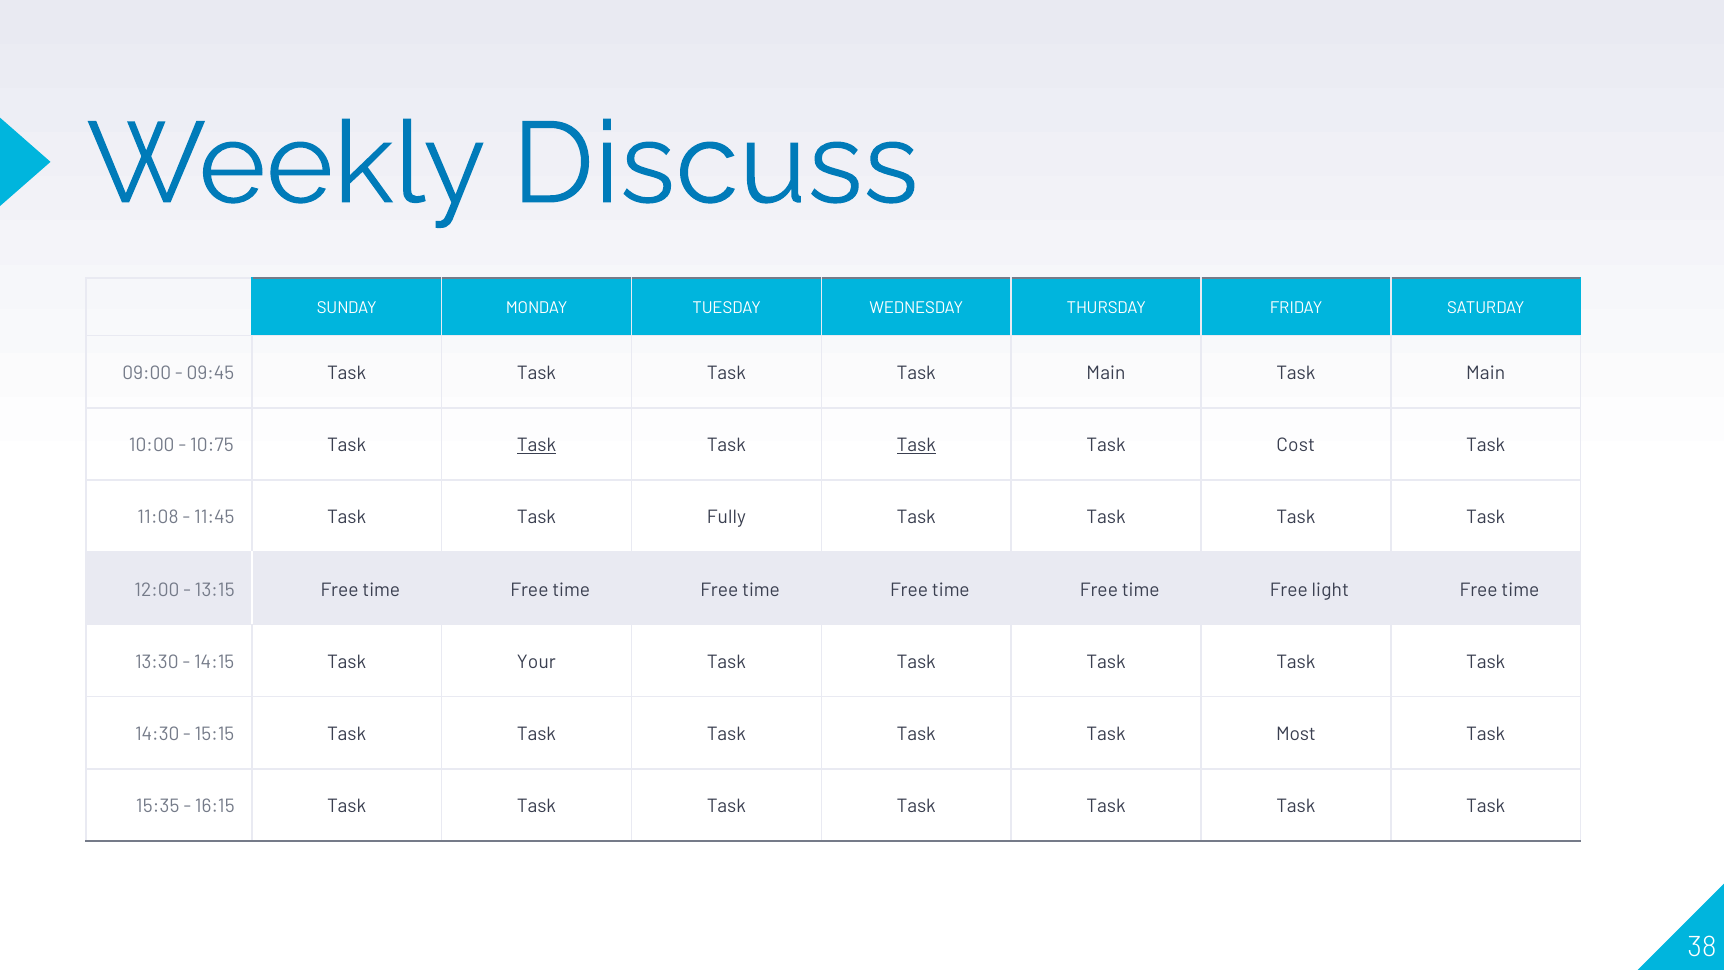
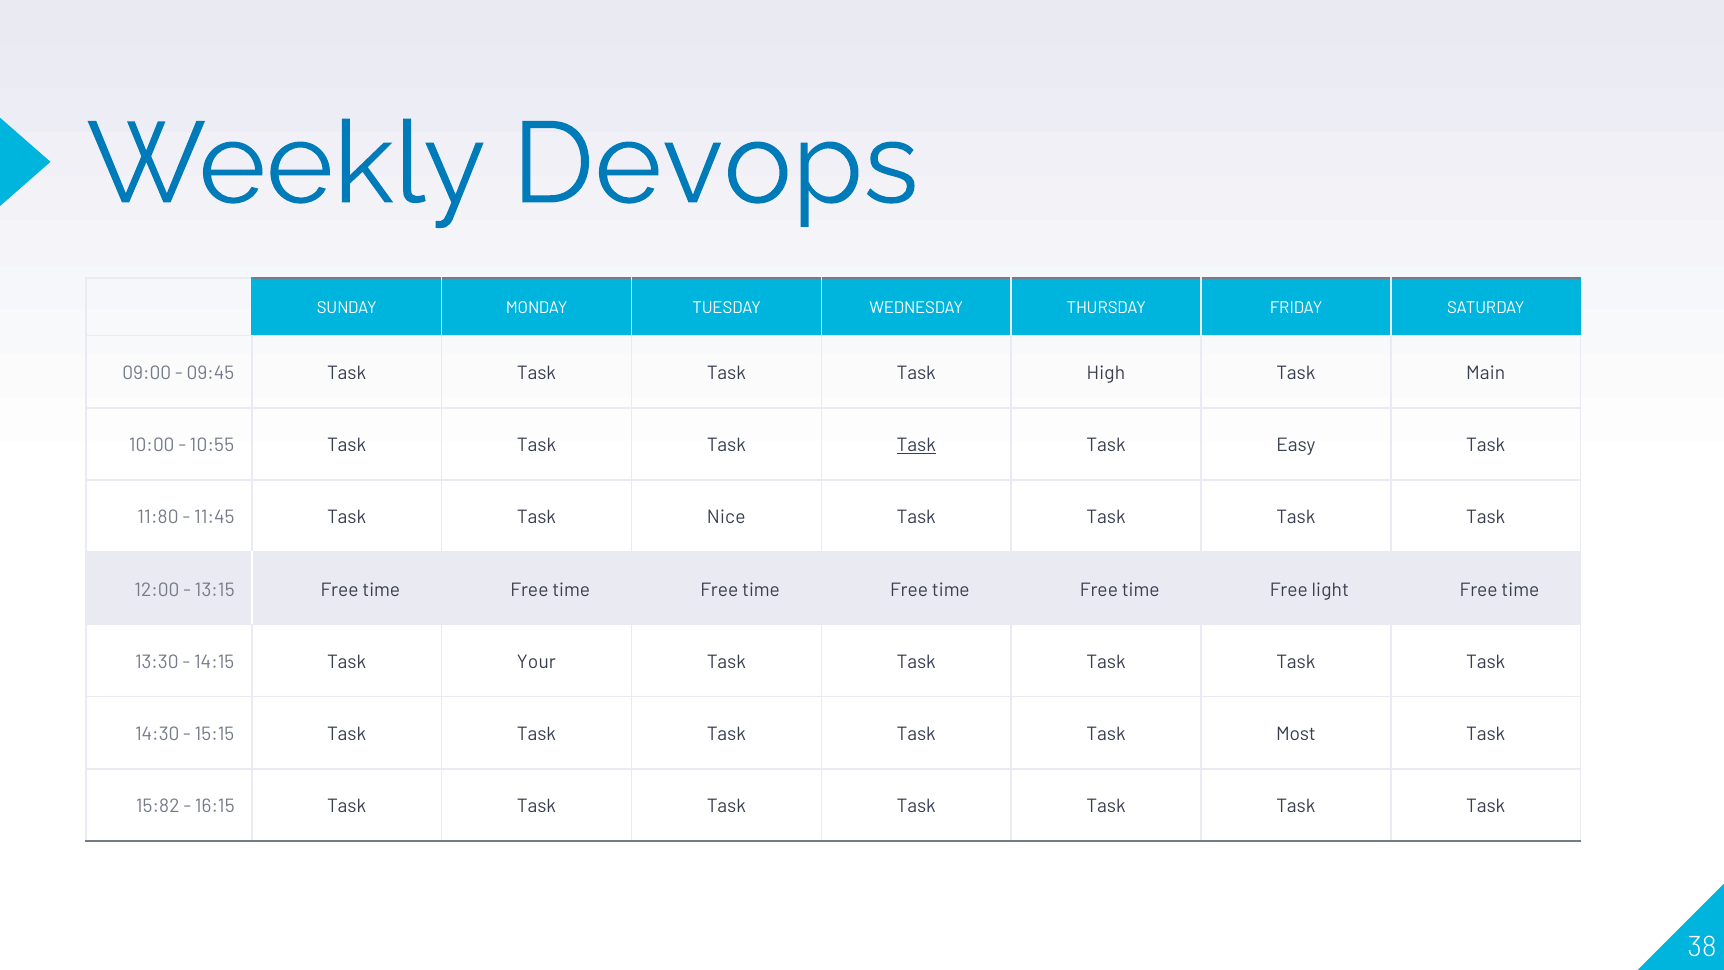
Discuss: Discuss -> Devops
Task Task Main: Main -> High
10:75: 10:75 -> 10:55
Task at (537, 445) underline: present -> none
Cost: Cost -> Easy
11:08: 11:08 -> 11:80
Fully: Fully -> Nice
15:35: 15:35 -> 15:82
